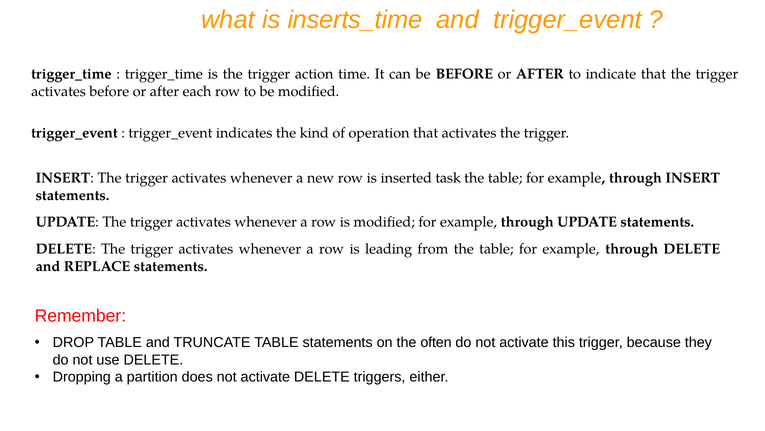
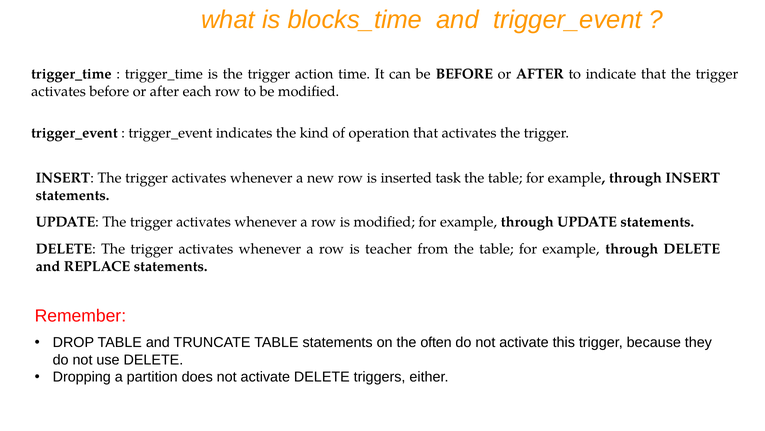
inserts_time: inserts_time -> blocks_time
leading: leading -> teacher
